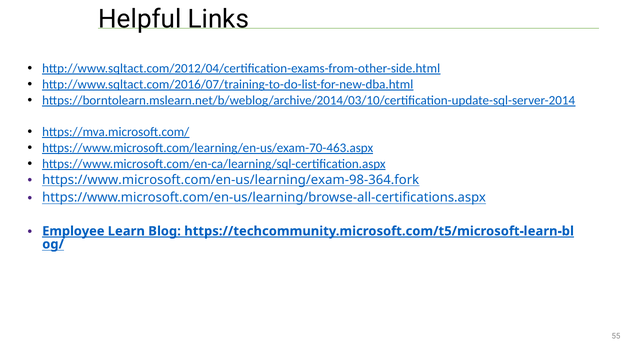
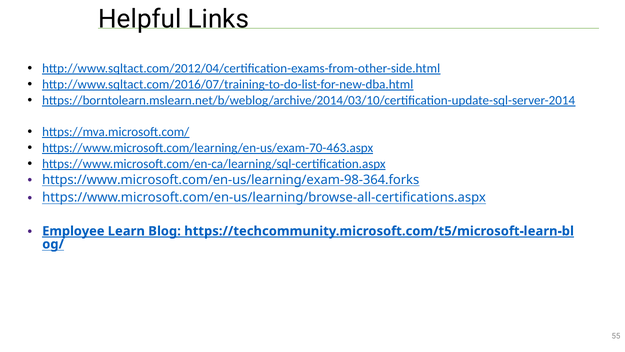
https://www.microsoft.com/en-us/learning/exam-98-364.fork: https://www.microsoft.com/en-us/learning/exam-98-364.fork -> https://www.microsoft.com/en-us/learning/exam-98-364.forks
